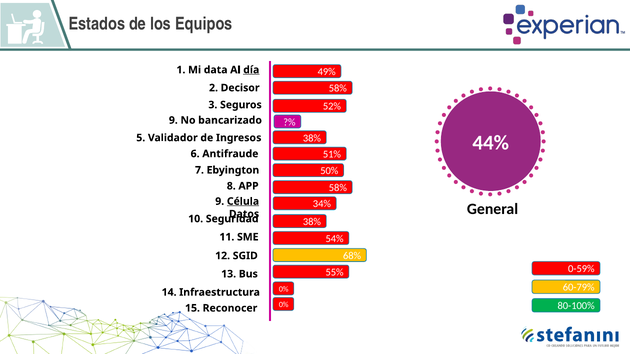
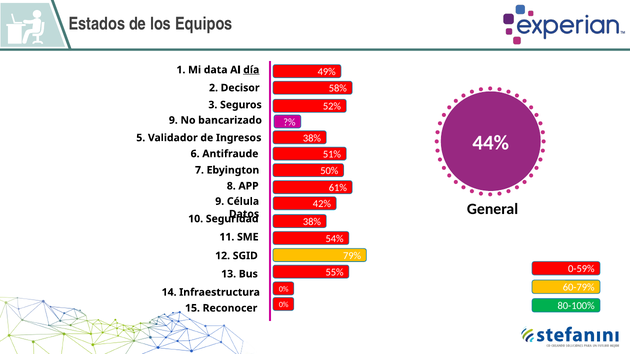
58% at (338, 188): 58% -> 61%
Célula underline: present -> none
34%: 34% -> 42%
68%: 68% -> 79%
